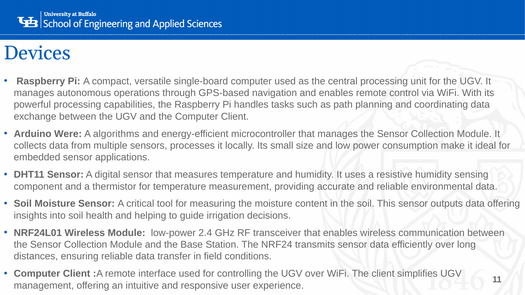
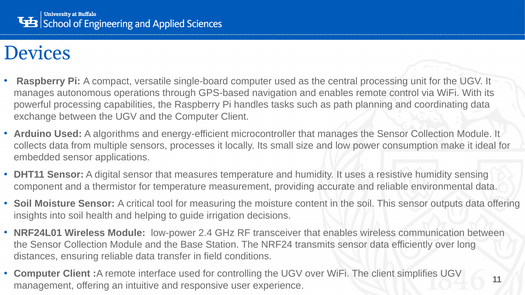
Arduino Were: Were -> Used
